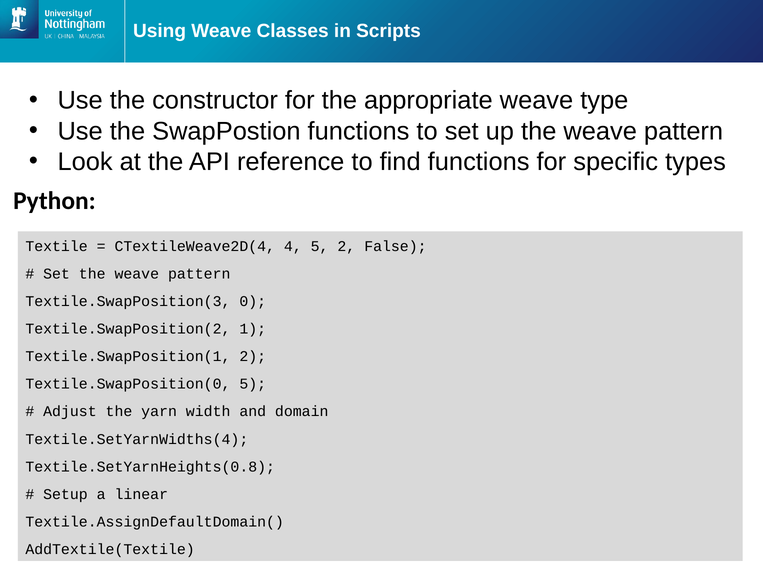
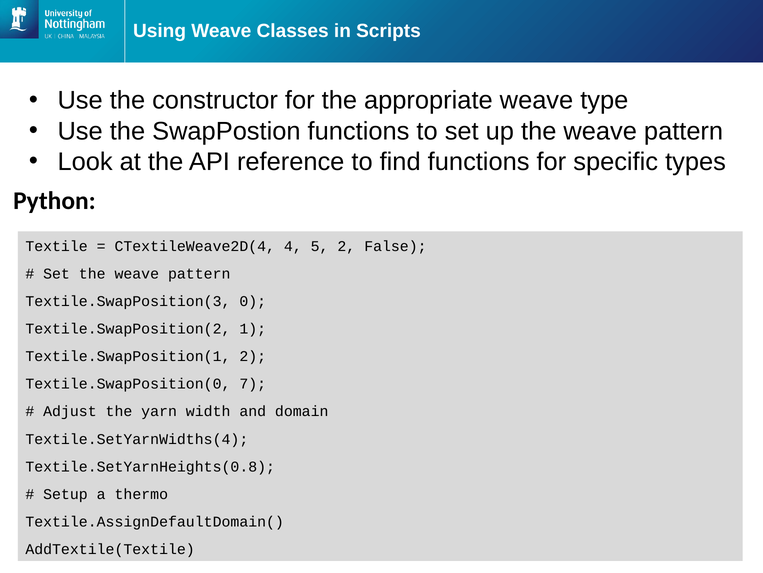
Textile.SwapPosition(0 5: 5 -> 7
linear: linear -> thermo
